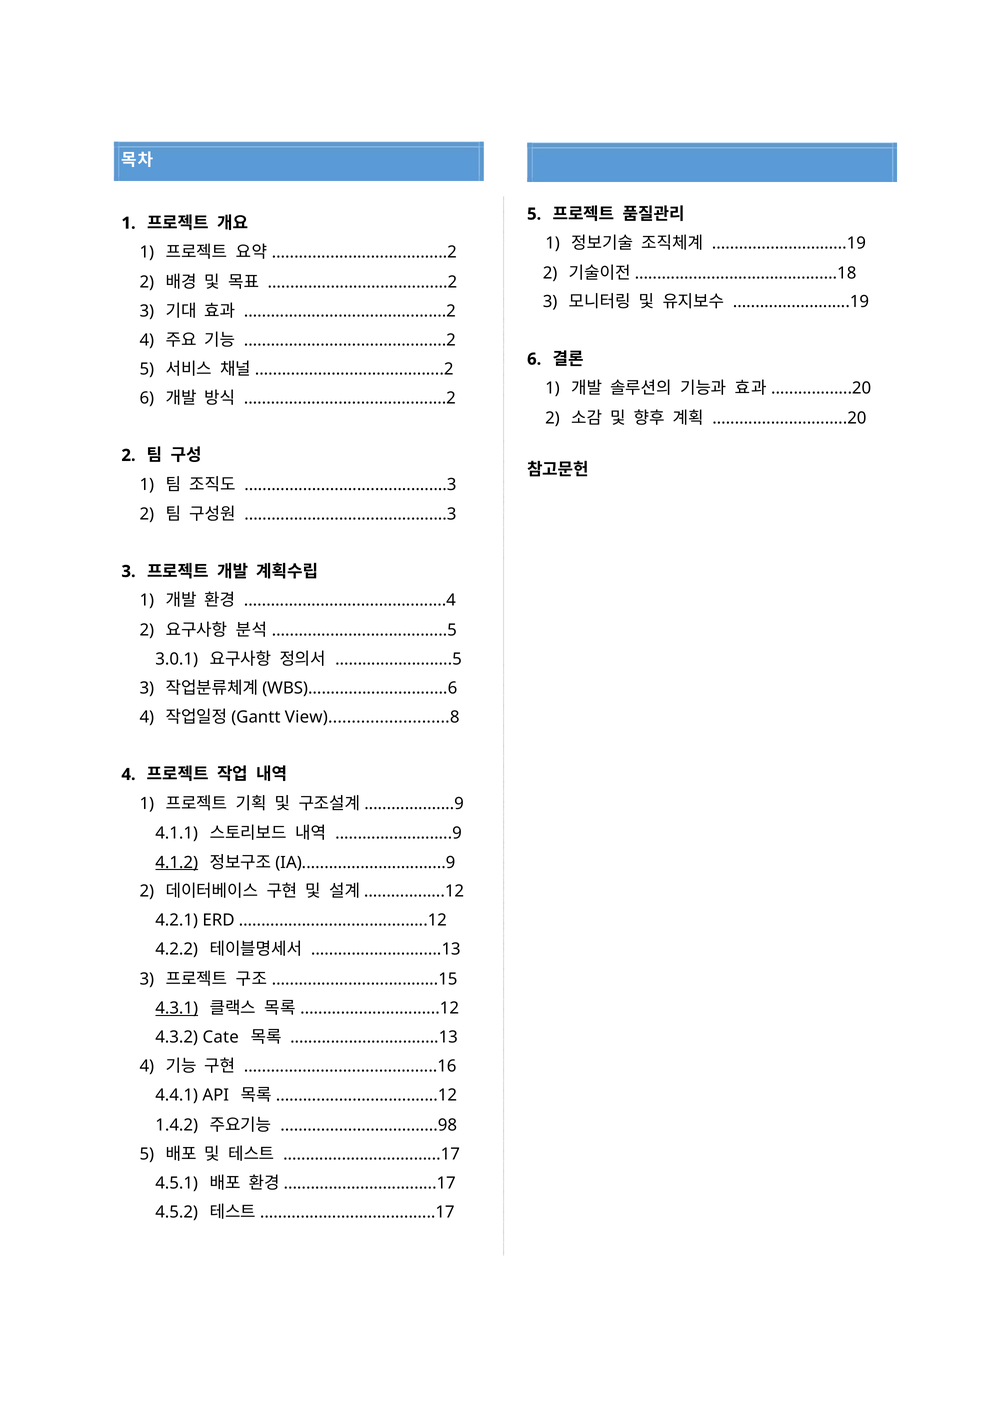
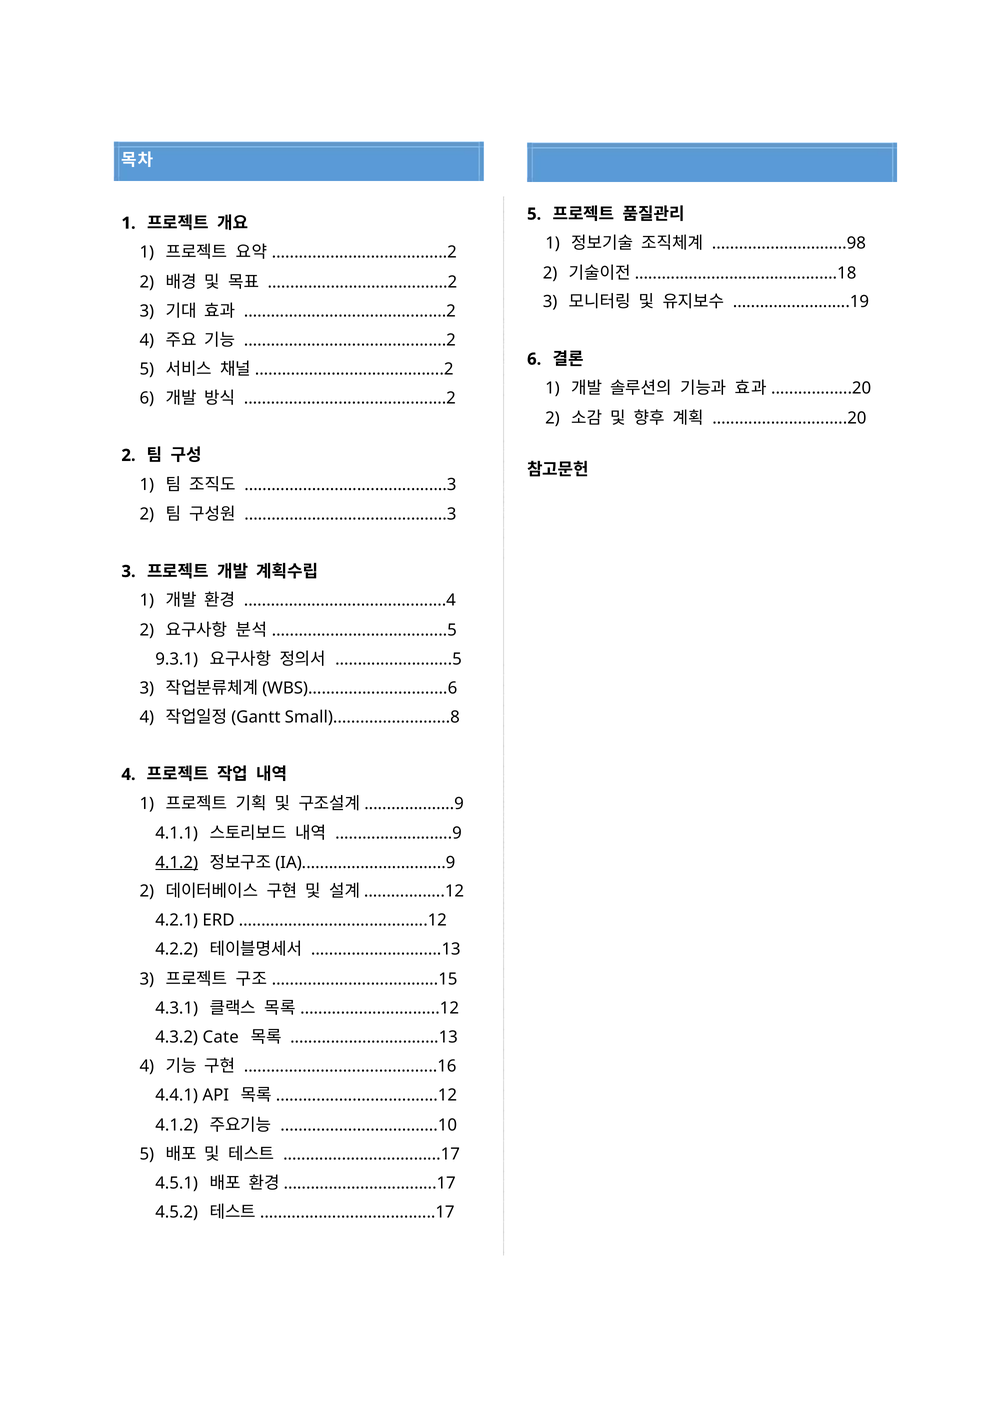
..............................19: ..............................19 -> ..............................98
3.0.1: 3.0.1 -> 9.3.1
View)..........................8: View)..........................8 -> Small)..........................8
4.3.1 underline: present -> none
1.4.2 at (177, 1125): 1.4.2 -> 4.1.2
...................................98: ...................................98 -> ...................................10
